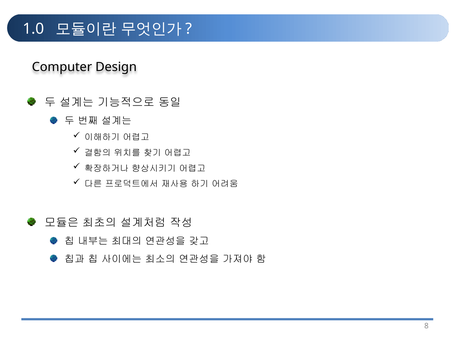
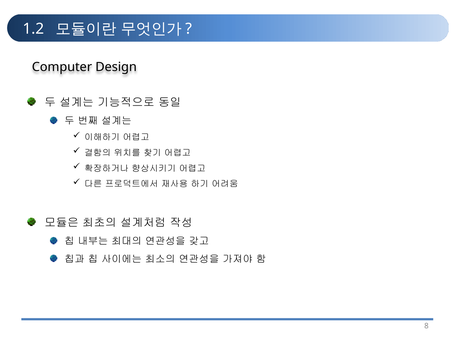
1.0: 1.0 -> 1.2
